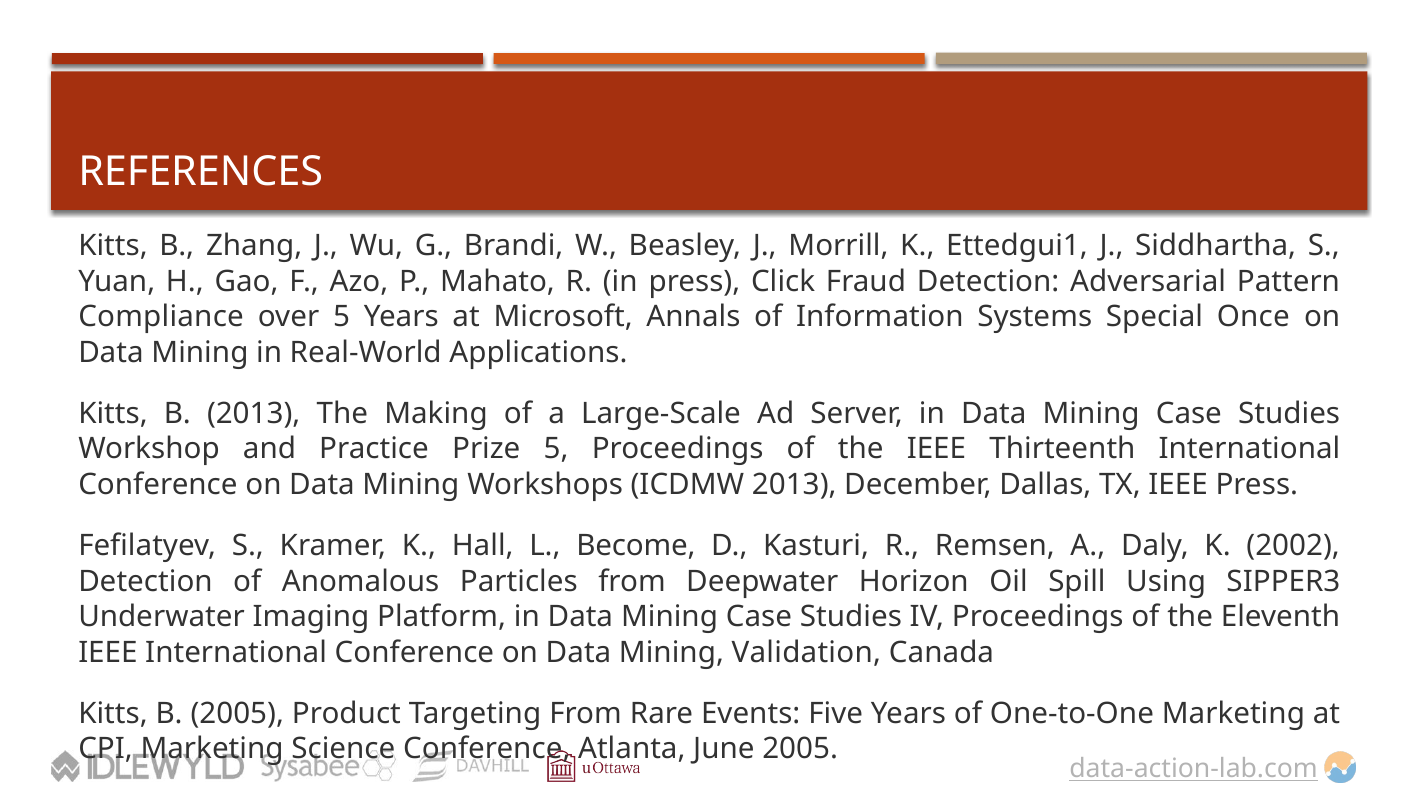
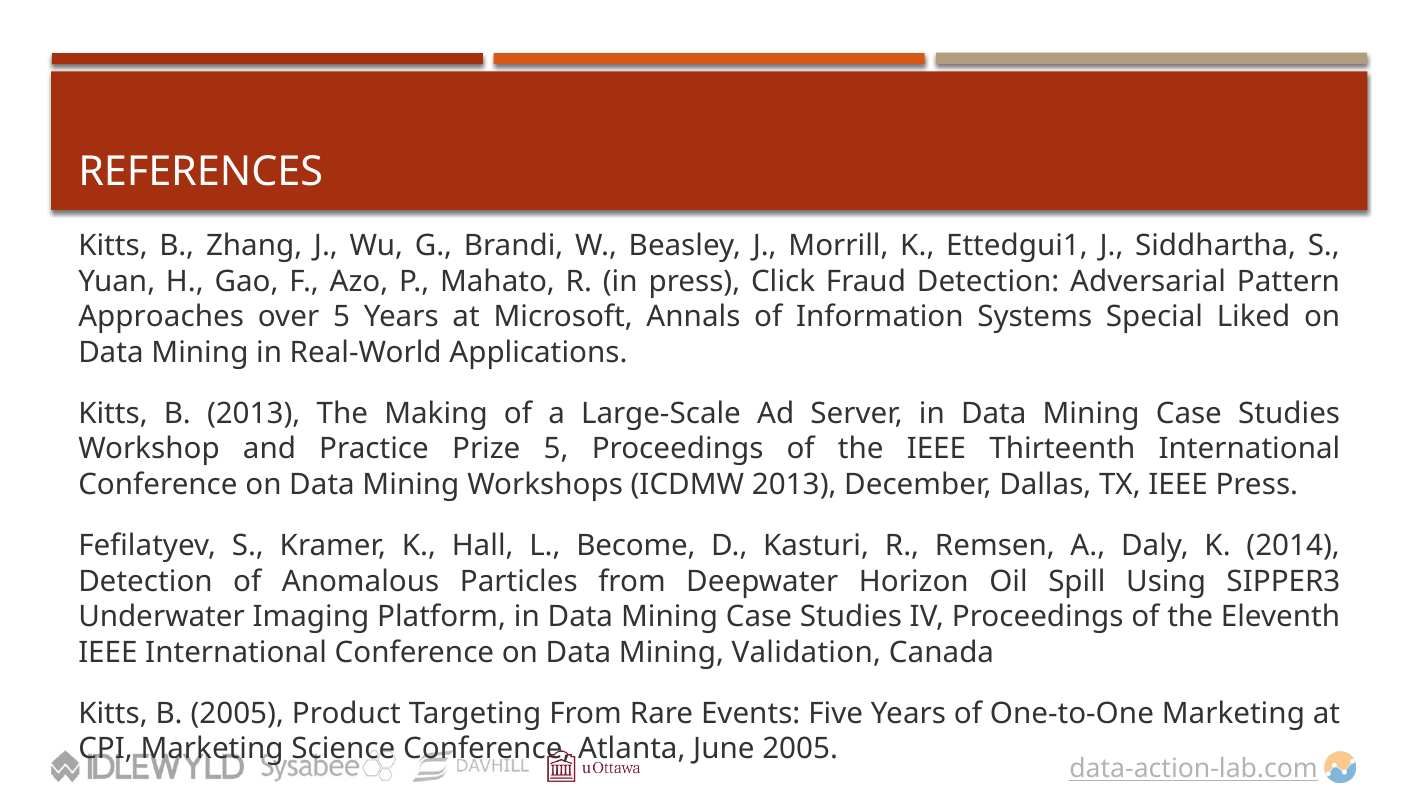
Compliance: Compliance -> Approaches
Once: Once -> Liked
2002: 2002 -> 2014
